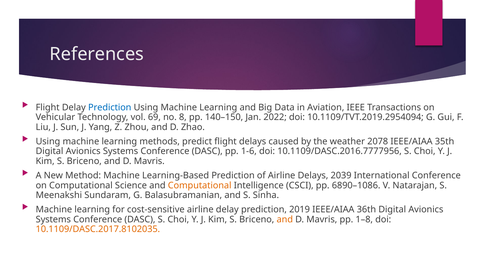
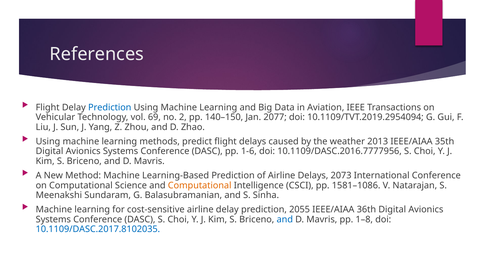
8: 8 -> 2
2022: 2022 -> 2077
2078: 2078 -> 2013
2039: 2039 -> 2073
6890–1086: 6890–1086 -> 1581–1086
2019: 2019 -> 2055
and at (285, 219) colour: orange -> blue
10.1109/DASC.2017.8102035 colour: orange -> blue
